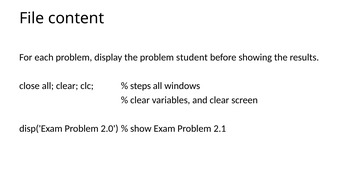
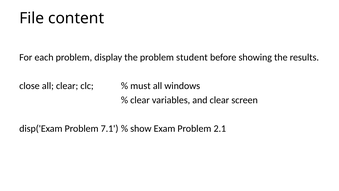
steps: steps -> must
2.0: 2.0 -> 7.1
